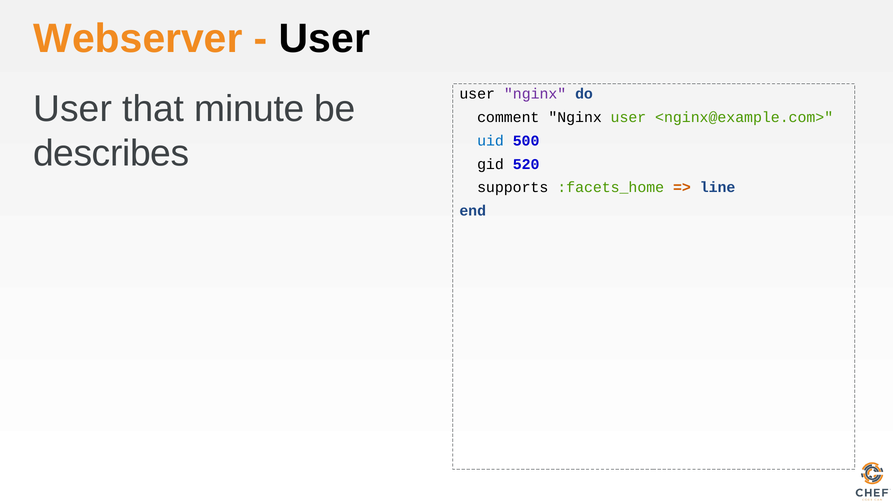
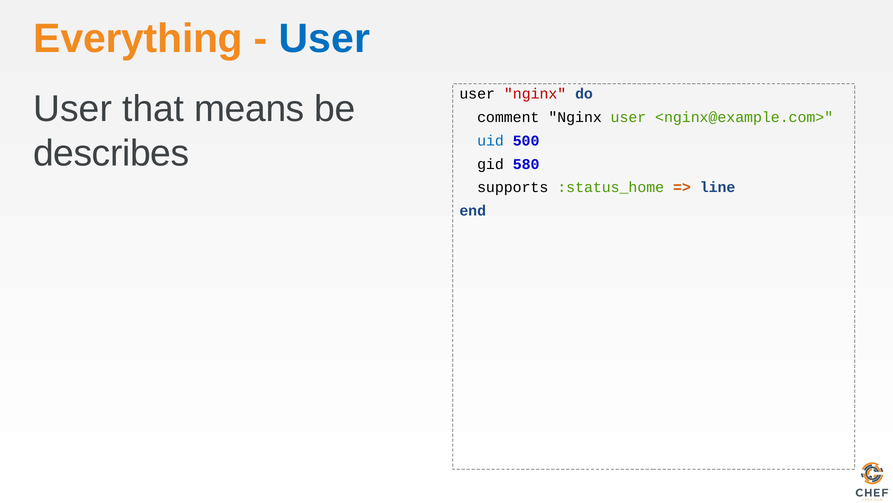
Webserver: Webserver -> Everything
User at (324, 39) colour: black -> blue
nginx at (535, 94) colour: purple -> red
minute: minute -> means
520: 520 -> 580
:facets_home: :facets_home -> :status_home
